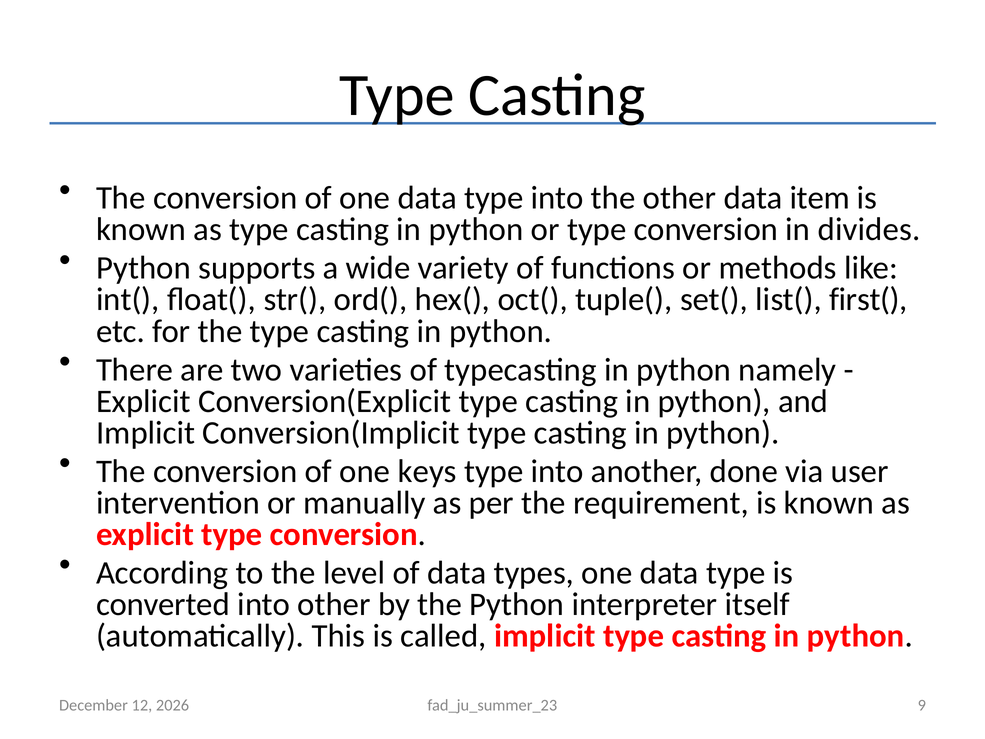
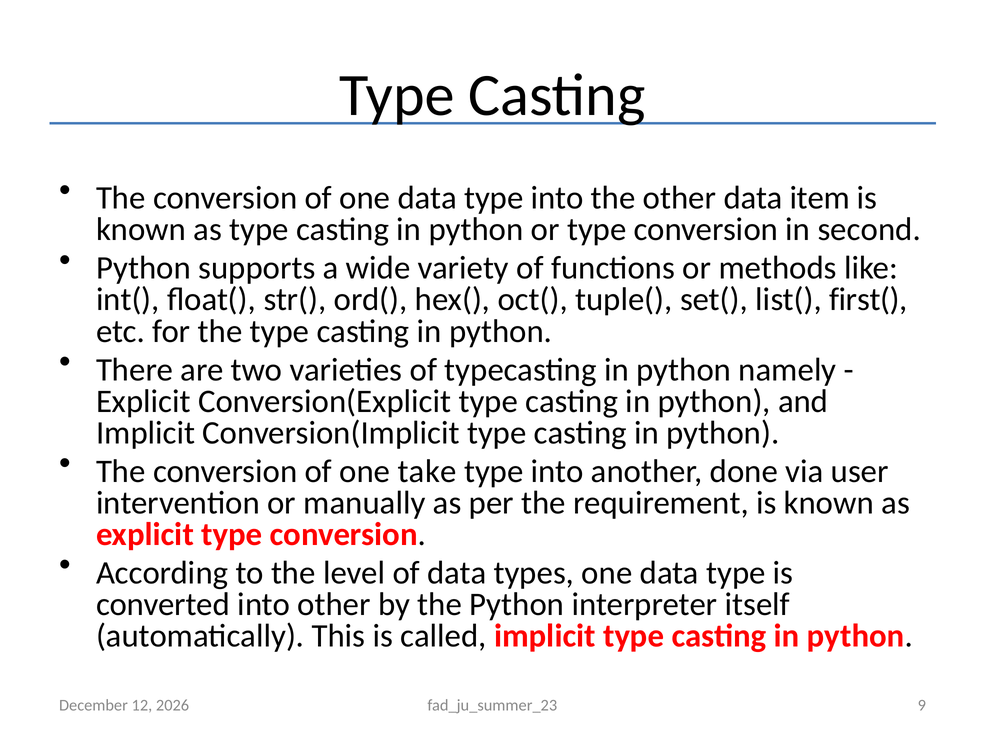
divides: divides -> second
keys: keys -> take
